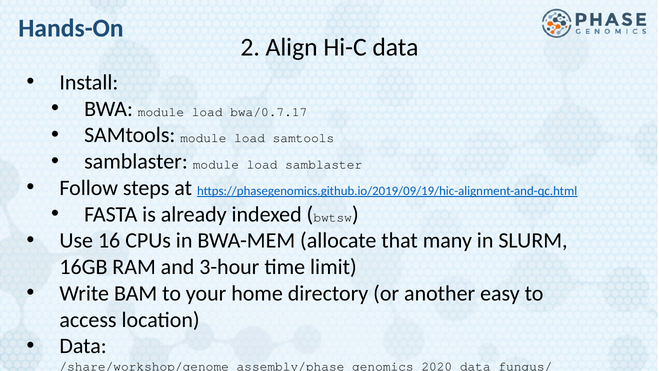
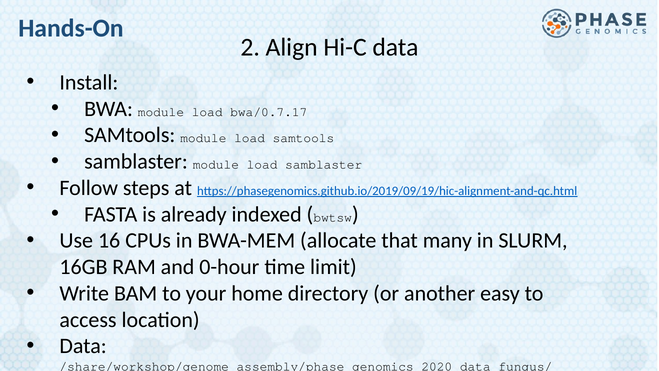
3-hour: 3-hour -> 0-hour
